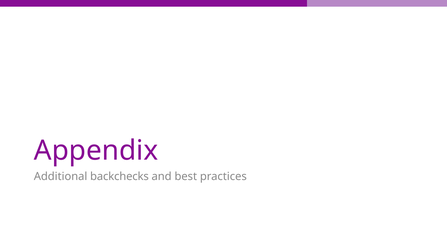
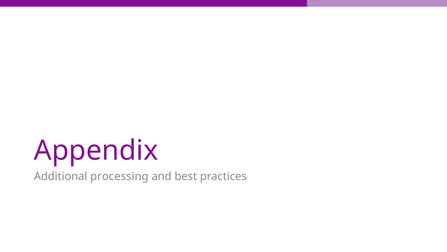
backchecks: backchecks -> processing
